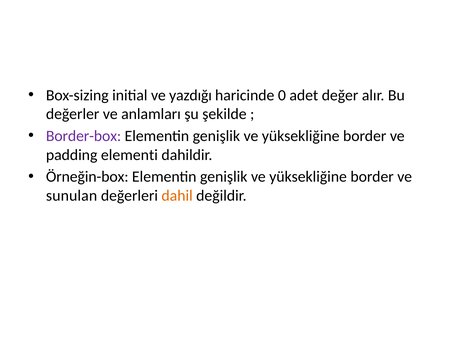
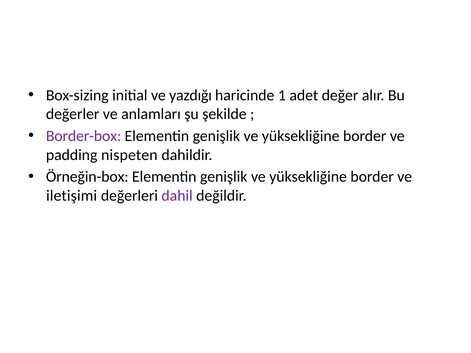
0: 0 -> 1
elementi: elementi -> nispeten
sunulan: sunulan -> iletişimi
dahil colour: orange -> purple
